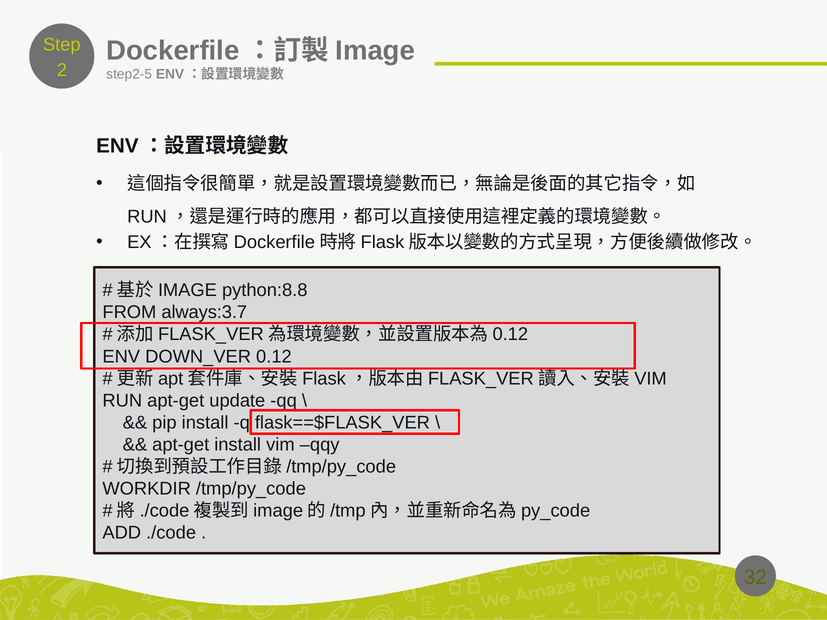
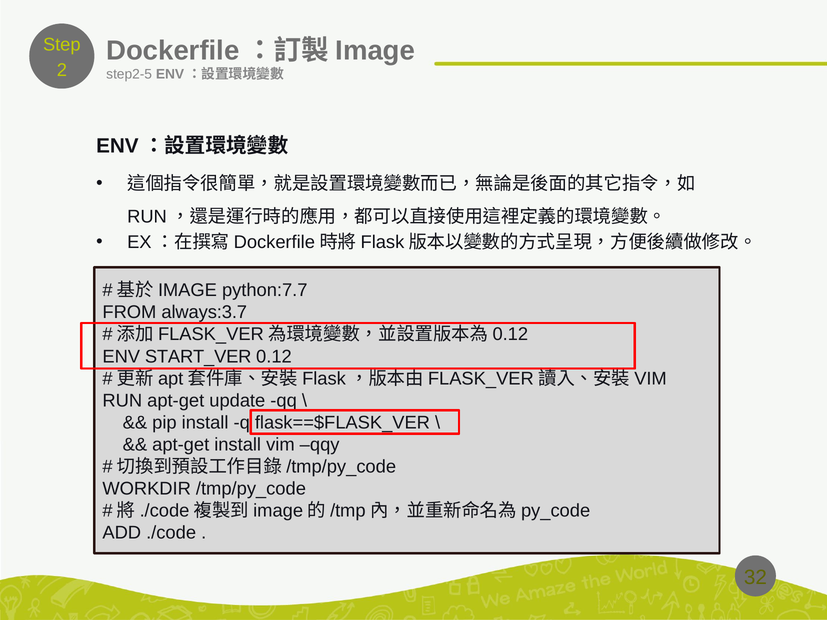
python:8.8: python:8.8 -> python:7.7
DOWN_VER: DOWN_VER -> START_VER
